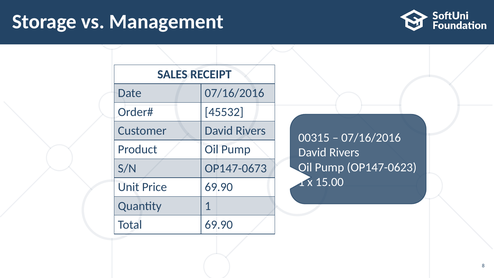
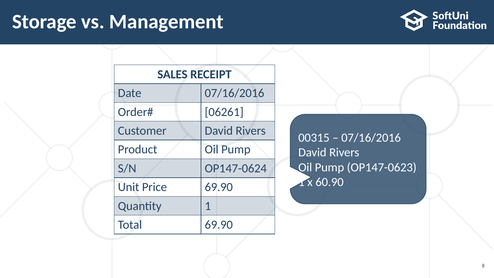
45532: 45532 -> 06261
OP147-0673: OP147-0673 -> OP147-0624
15.00: 15.00 -> 60.90
